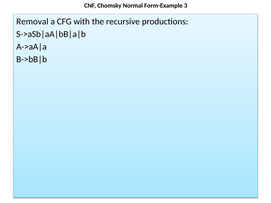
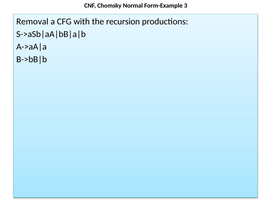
recursive: recursive -> recursion
